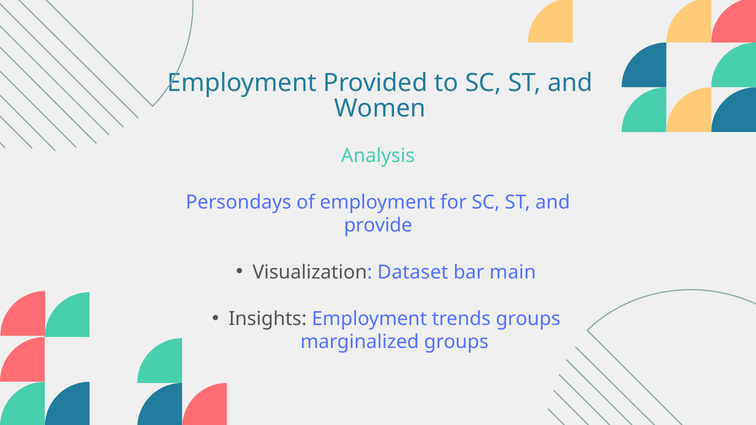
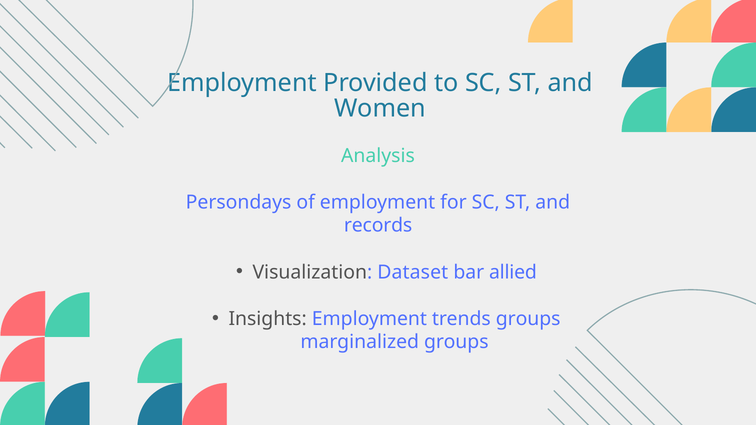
provide: provide -> records
main: main -> allied
